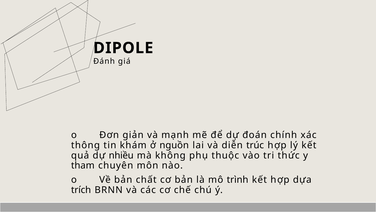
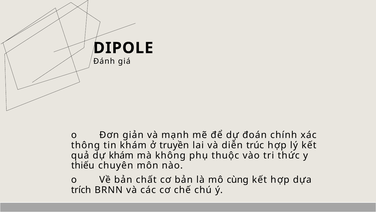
nguồn: nguồn -> truyền
dự nhiều: nhiều -> khám
tham: tham -> thiếu
trình: trình -> cùng
